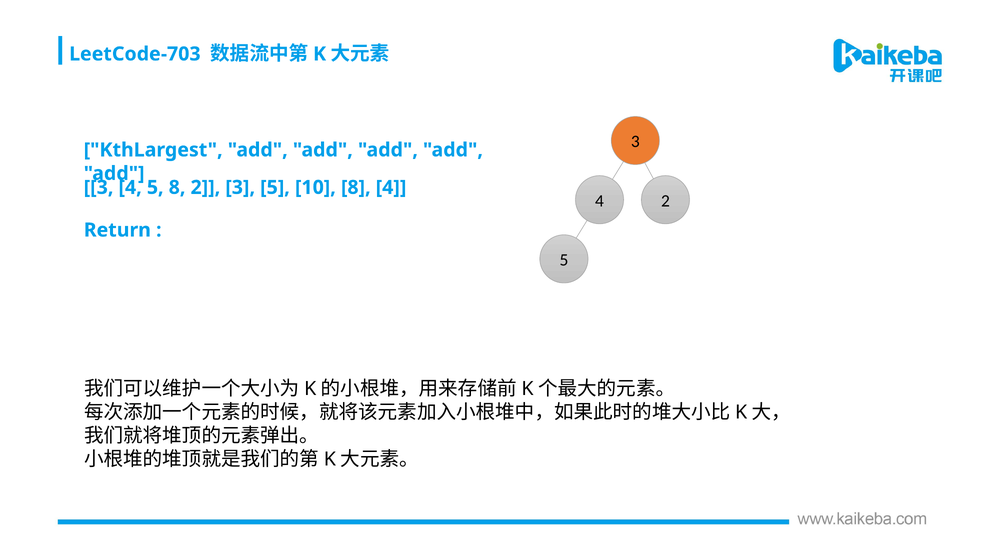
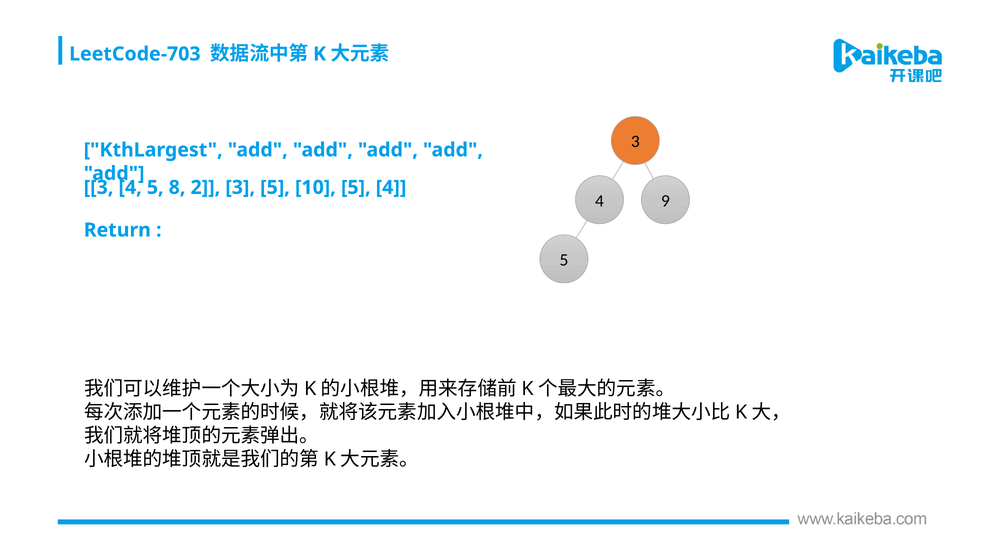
10 8: 8 -> 5
4 2: 2 -> 9
